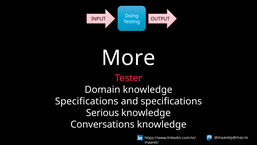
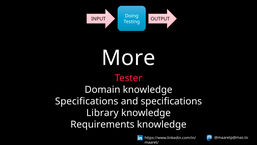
Serious: Serious -> Library
Conversations: Conversations -> Requirements
